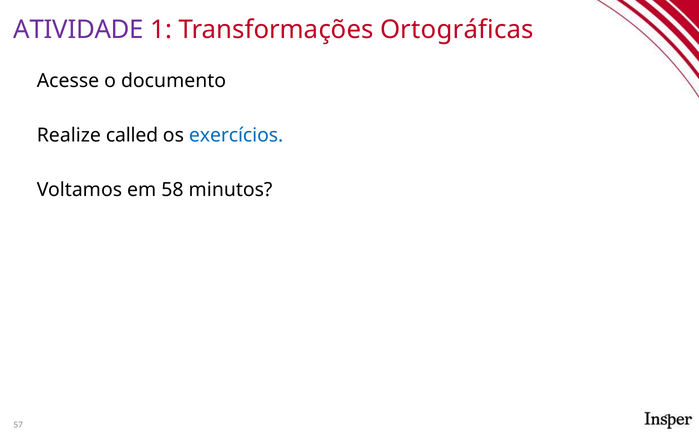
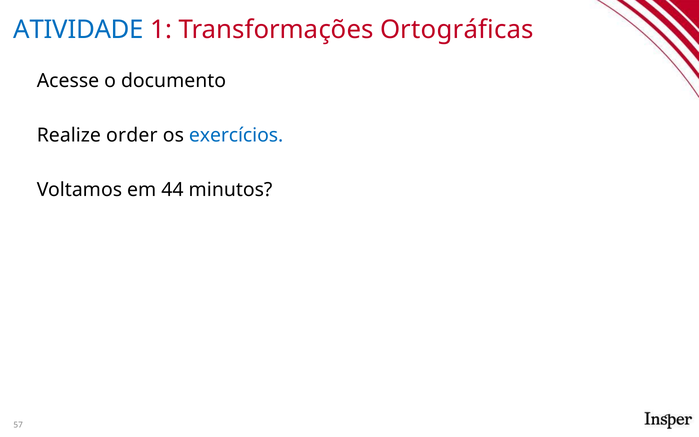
ATIVIDADE colour: purple -> blue
called: called -> order
58: 58 -> 44
